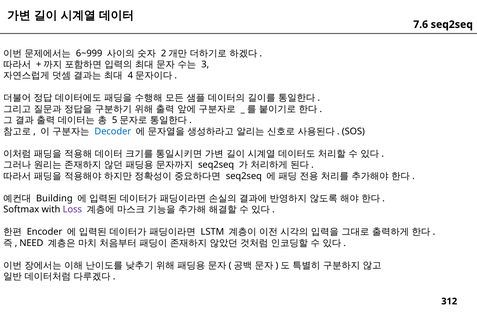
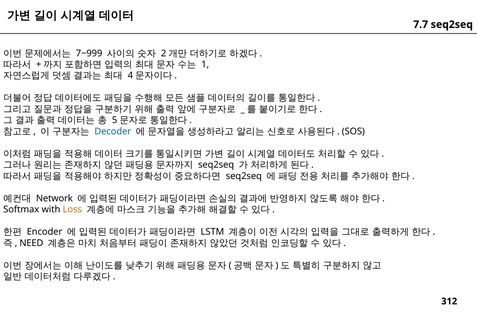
7.6: 7.6 -> 7.7
6~999: 6~999 -> 7~999
3: 3 -> 1
Building: Building -> Network
Loss colour: purple -> orange
